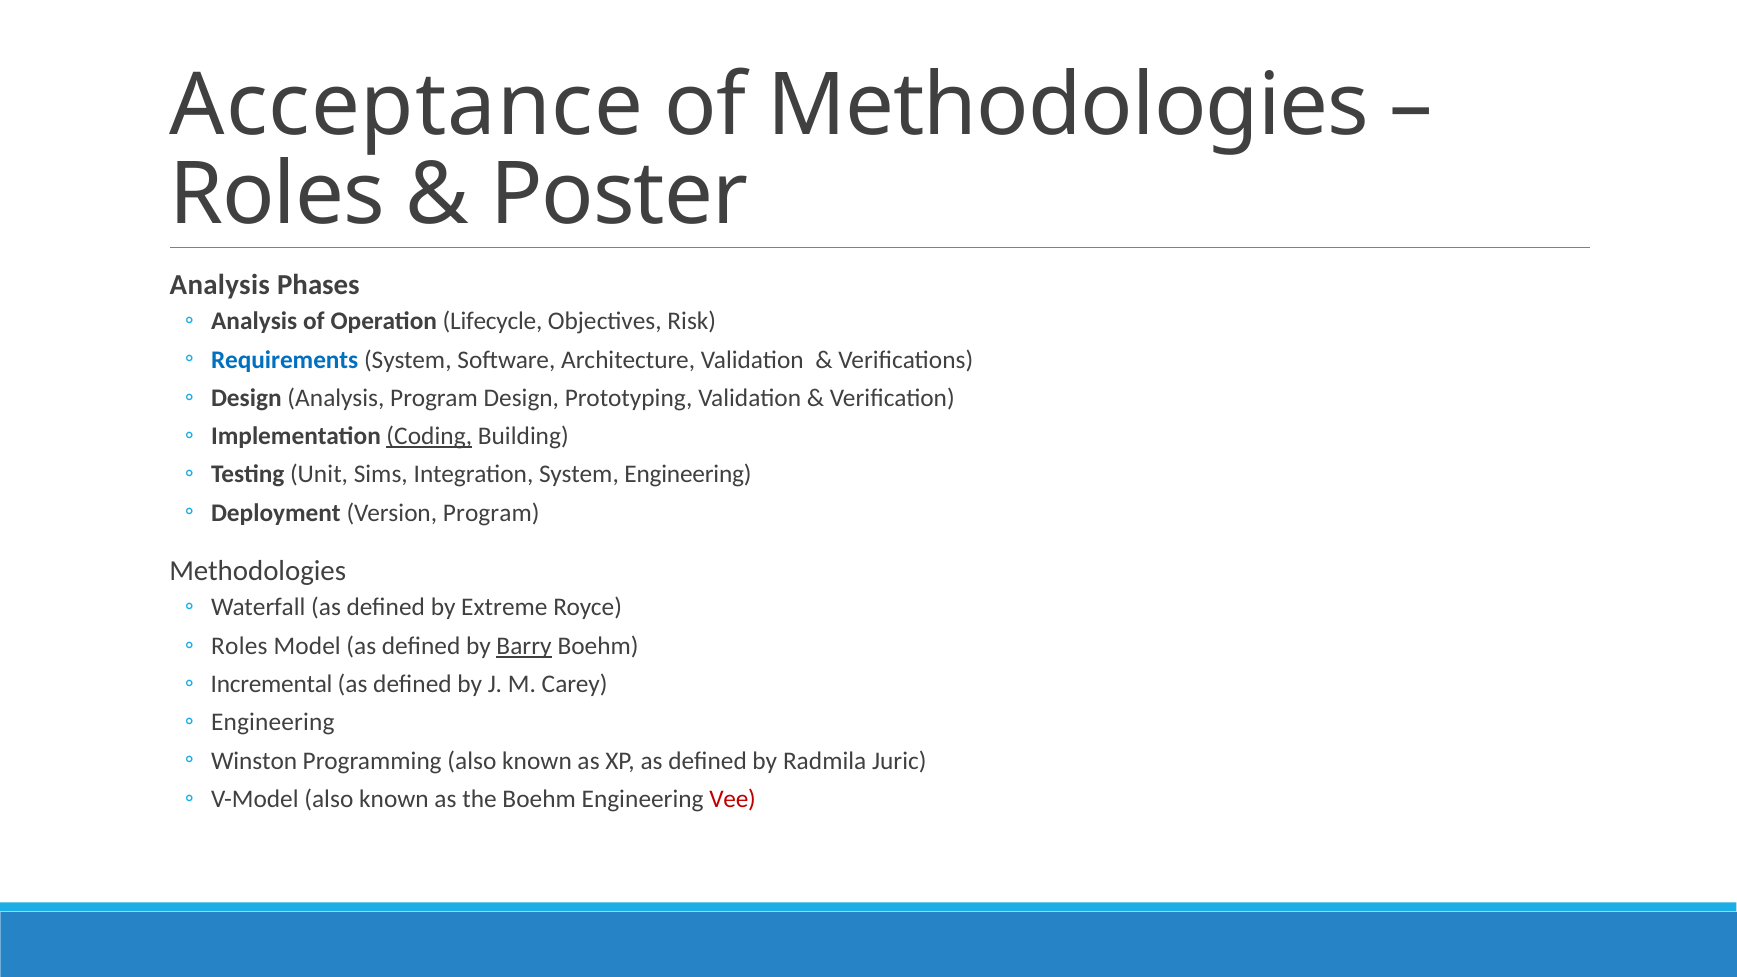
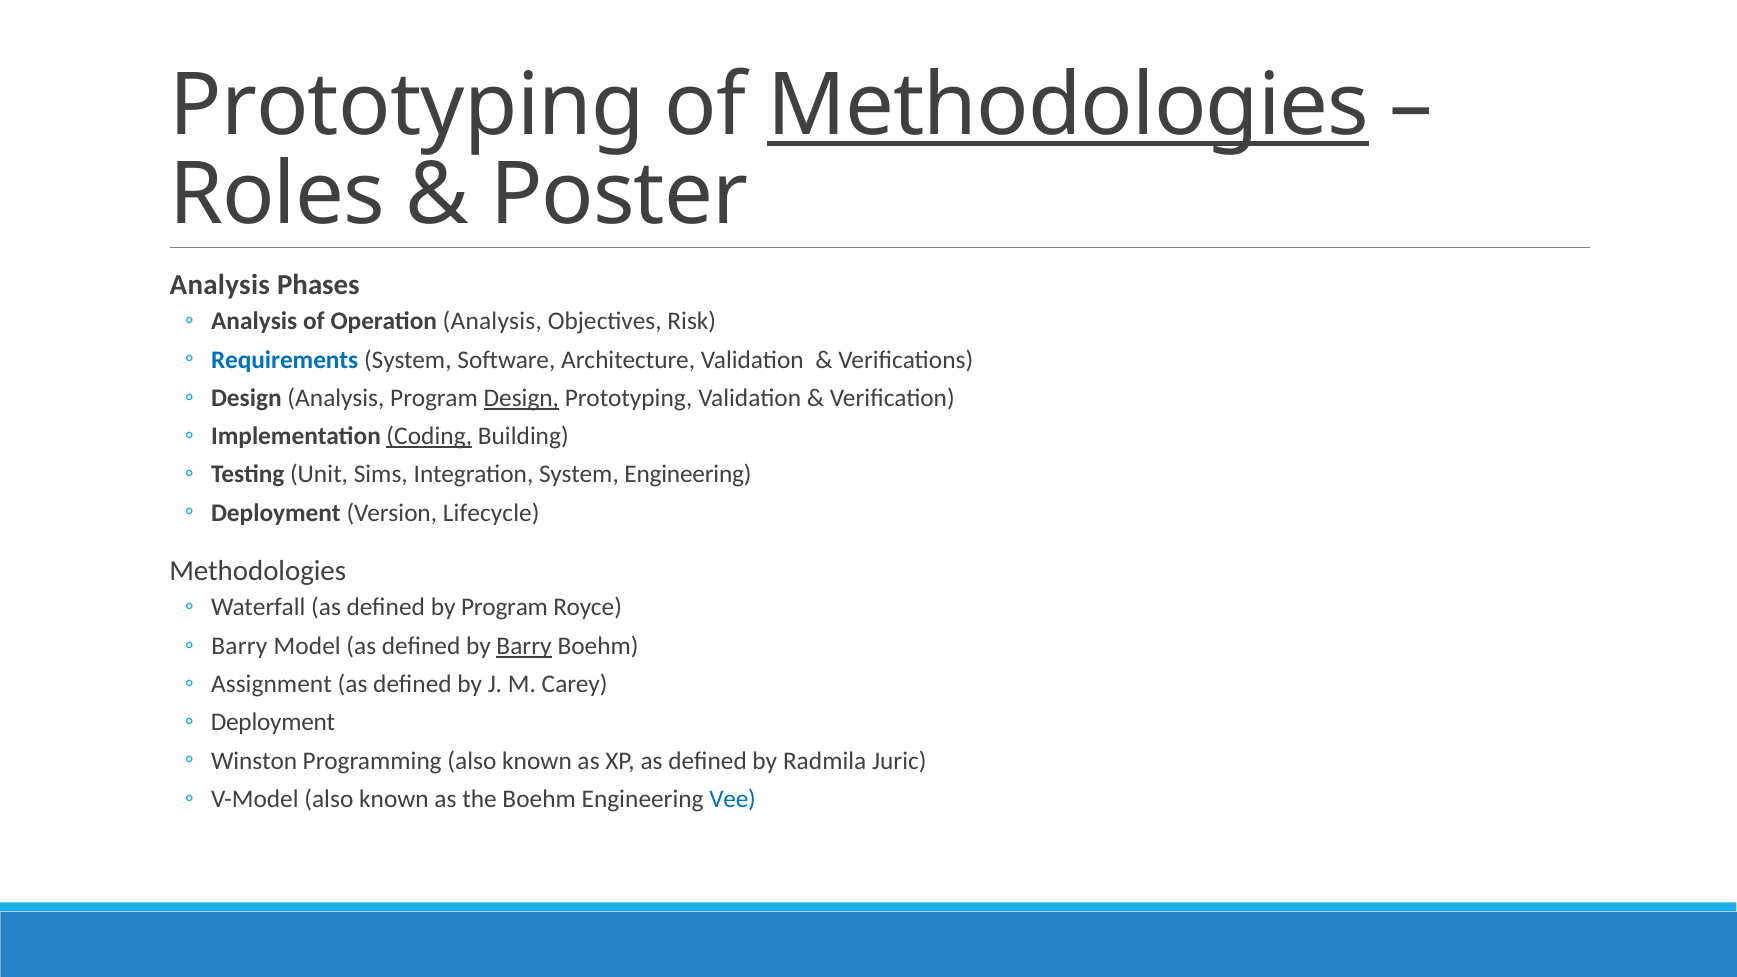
Acceptance at (406, 106): Acceptance -> Prototyping
Methodologies at (1068, 106) underline: none -> present
Operation Lifecycle: Lifecycle -> Analysis
Design at (521, 398) underline: none -> present
Version Program: Program -> Lifecycle
by Extreme: Extreme -> Program
Roles at (239, 646): Roles -> Barry
Incremental: Incremental -> Assignment
Engineering at (273, 722): Engineering -> Deployment
Vee colour: red -> blue
